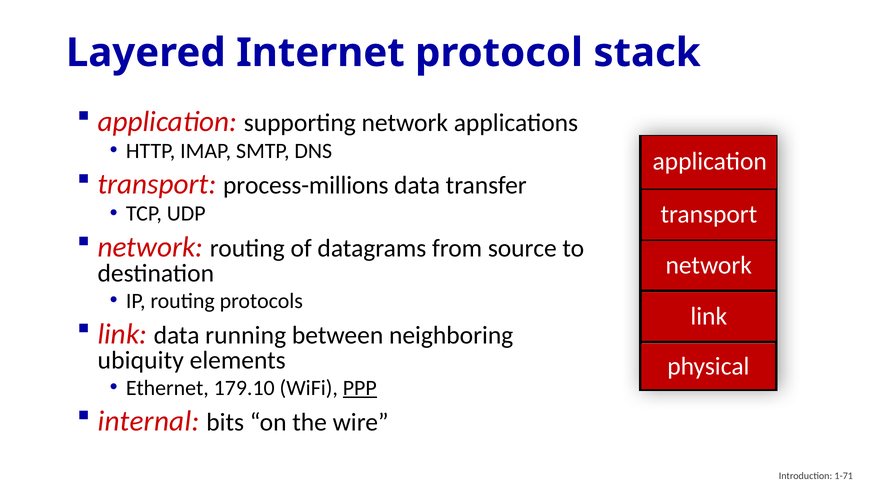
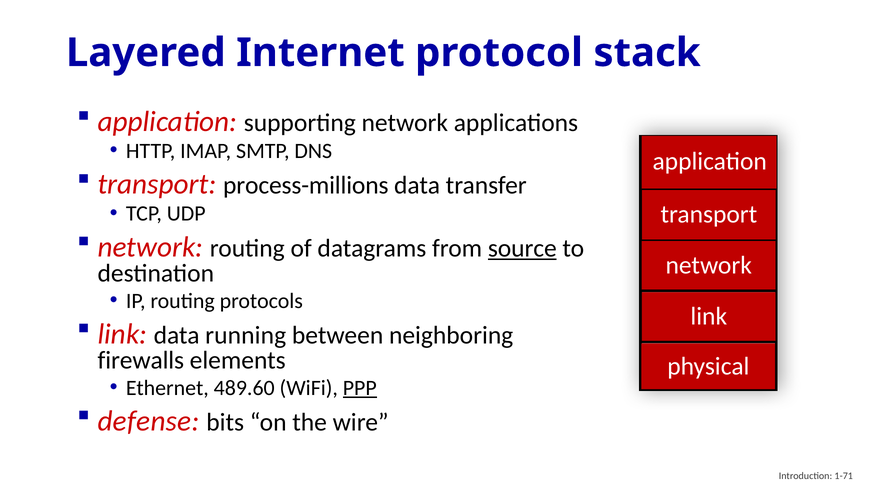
source underline: none -> present
ubiquity: ubiquity -> firewalls
179.10: 179.10 -> 489.60
internal: internal -> defense
